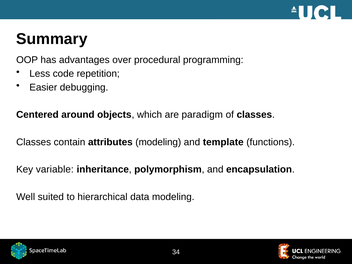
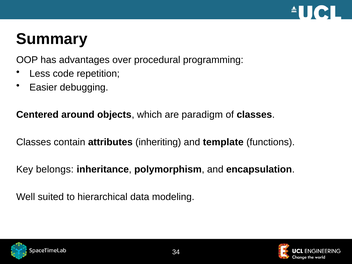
attributes modeling: modeling -> inheriting
variable: variable -> belongs
